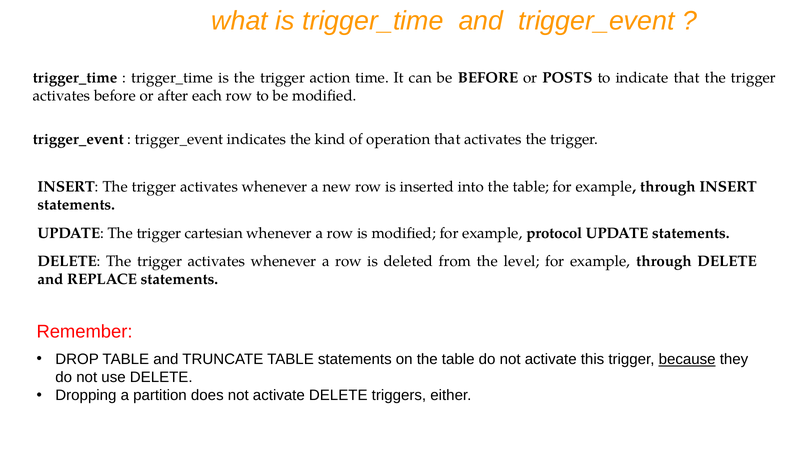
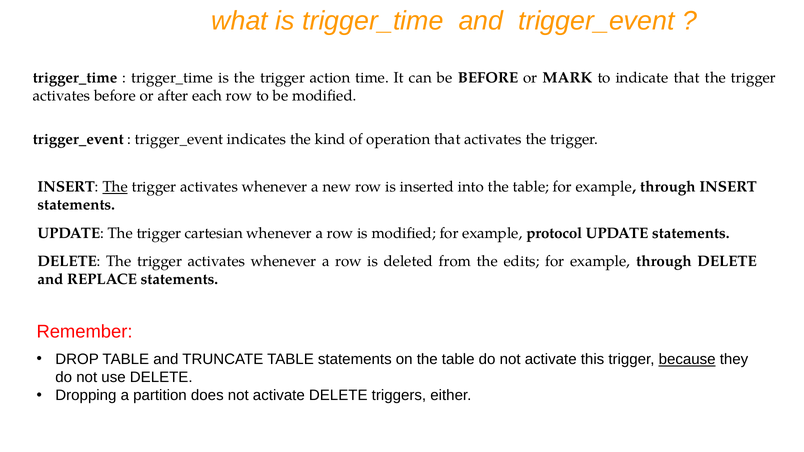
POSTS: POSTS -> MARK
The at (115, 187) underline: none -> present
level: level -> edits
